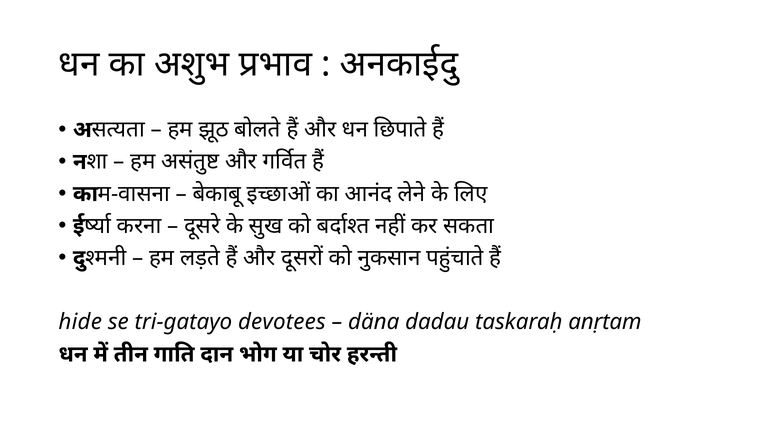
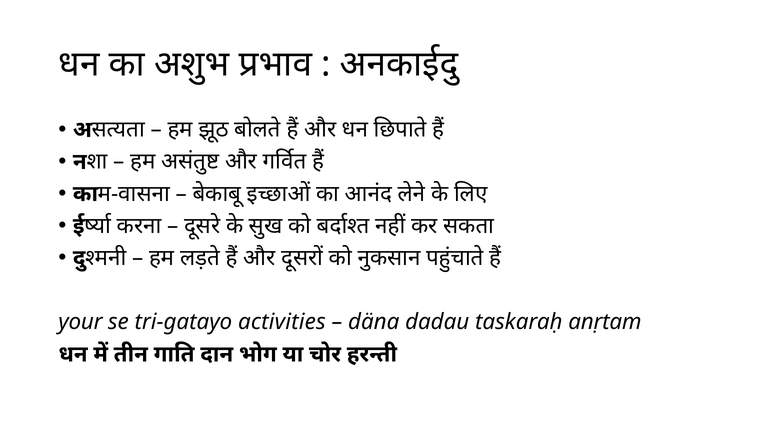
hide: hide -> your
devotees: devotees -> activities
